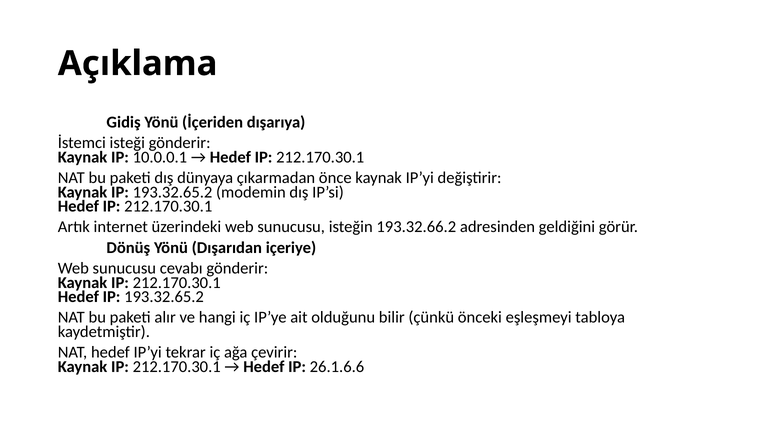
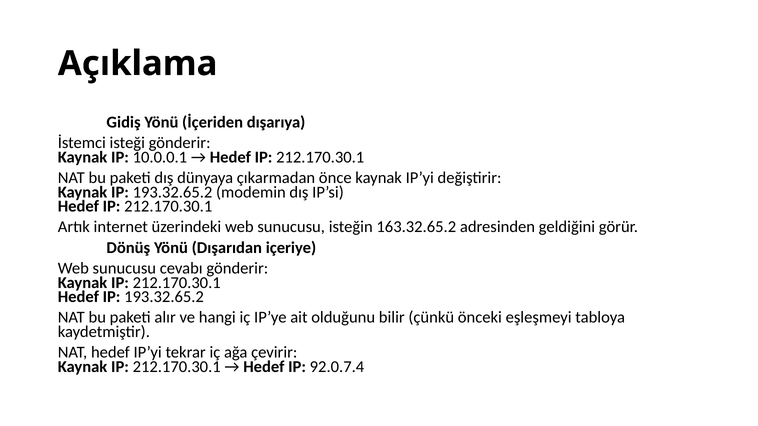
193.32.66.2: 193.32.66.2 -> 163.32.65.2
26.1.6.6: 26.1.6.6 -> 92.0.7.4
